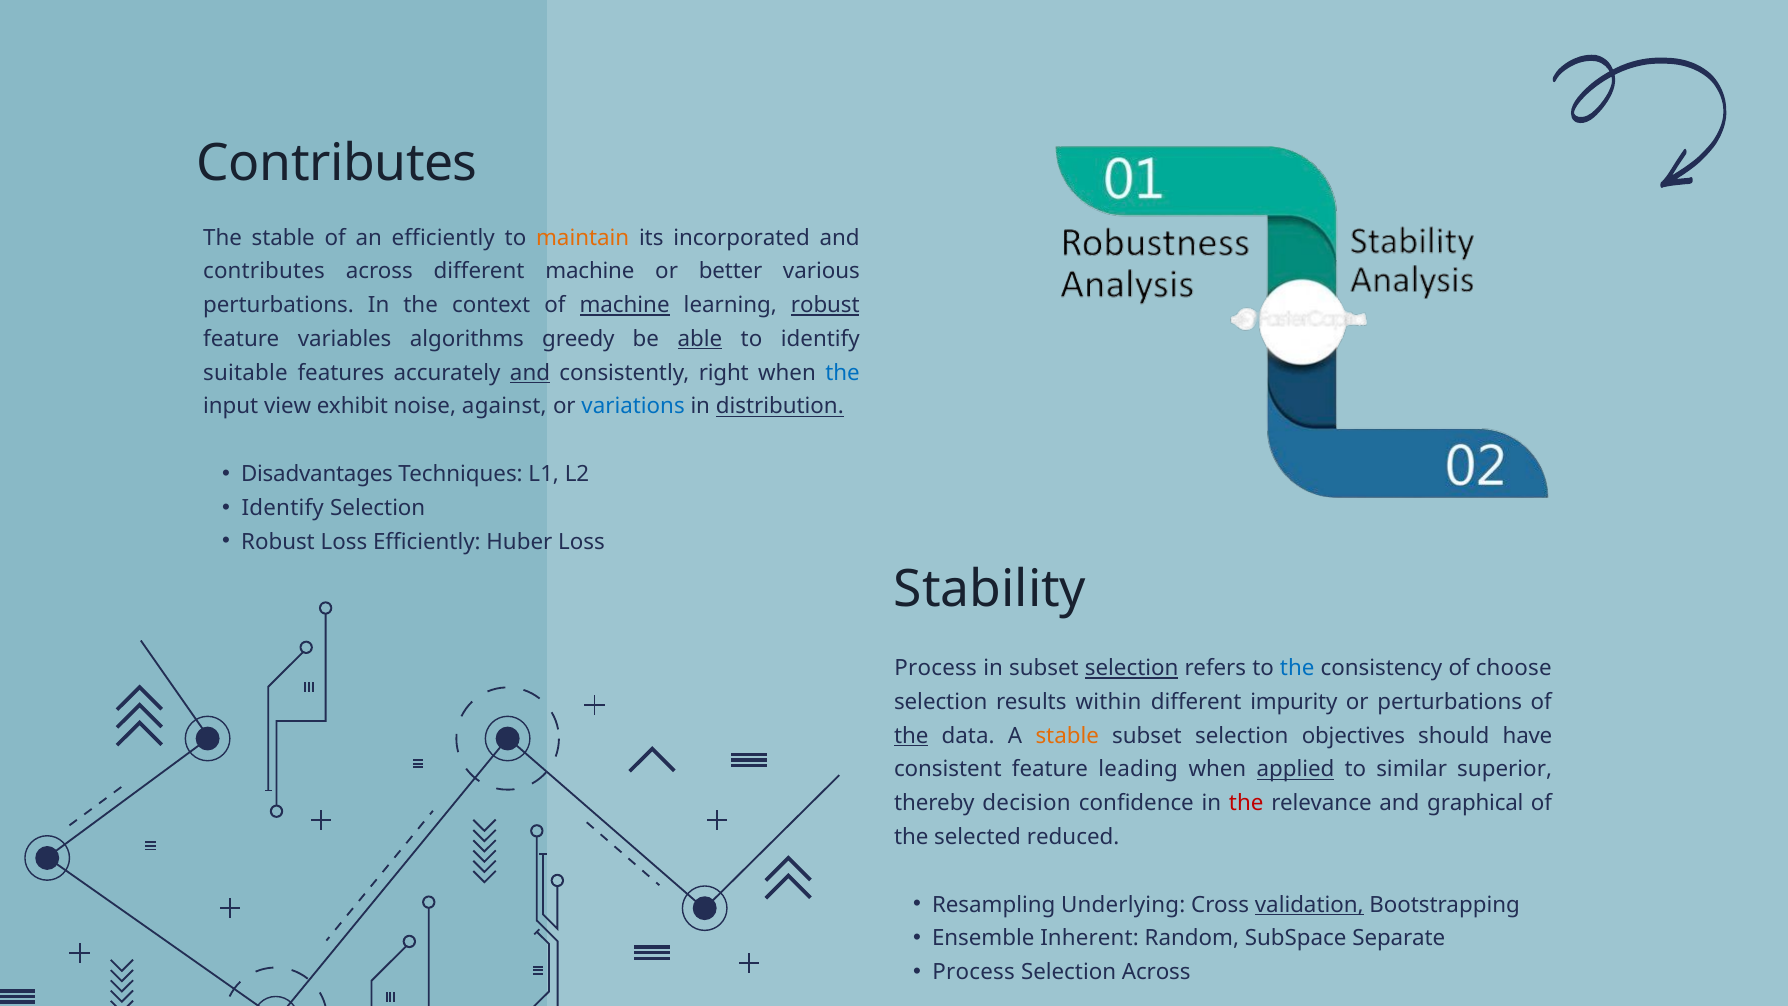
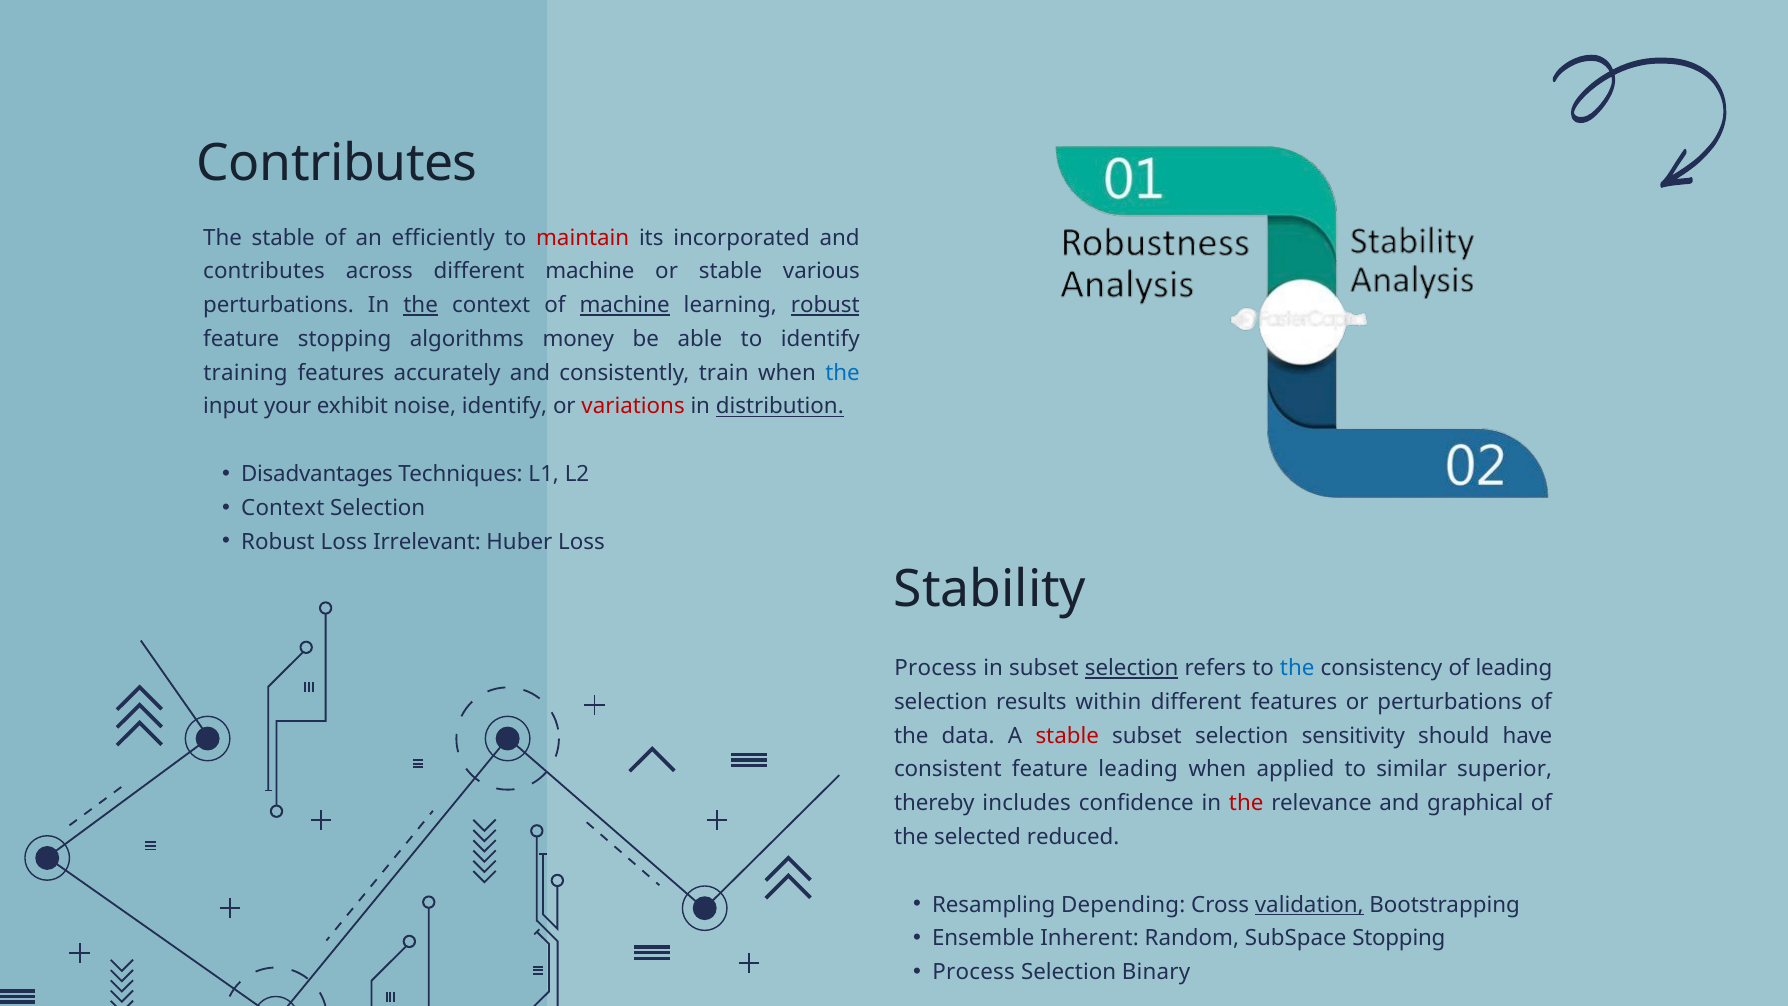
maintain colour: orange -> red
or better: better -> stable
the at (421, 305) underline: none -> present
feature variables: variables -> stopping
greedy: greedy -> money
able underline: present -> none
suitable: suitable -> training
and at (530, 373) underline: present -> none
right: right -> train
view: view -> your
noise against: against -> identify
variations colour: blue -> red
Identify at (283, 508): Identify -> Context
Loss Efficiently: Efficiently -> Irrelevant
of choose: choose -> leading
different impurity: impurity -> features
the at (911, 736) underline: present -> none
stable at (1067, 736) colour: orange -> red
objectives: objectives -> sensitivity
applied underline: present -> none
decision: decision -> includes
Underlying: Underlying -> Depending
SubSpace Separate: Separate -> Stopping
Selection Across: Across -> Binary
